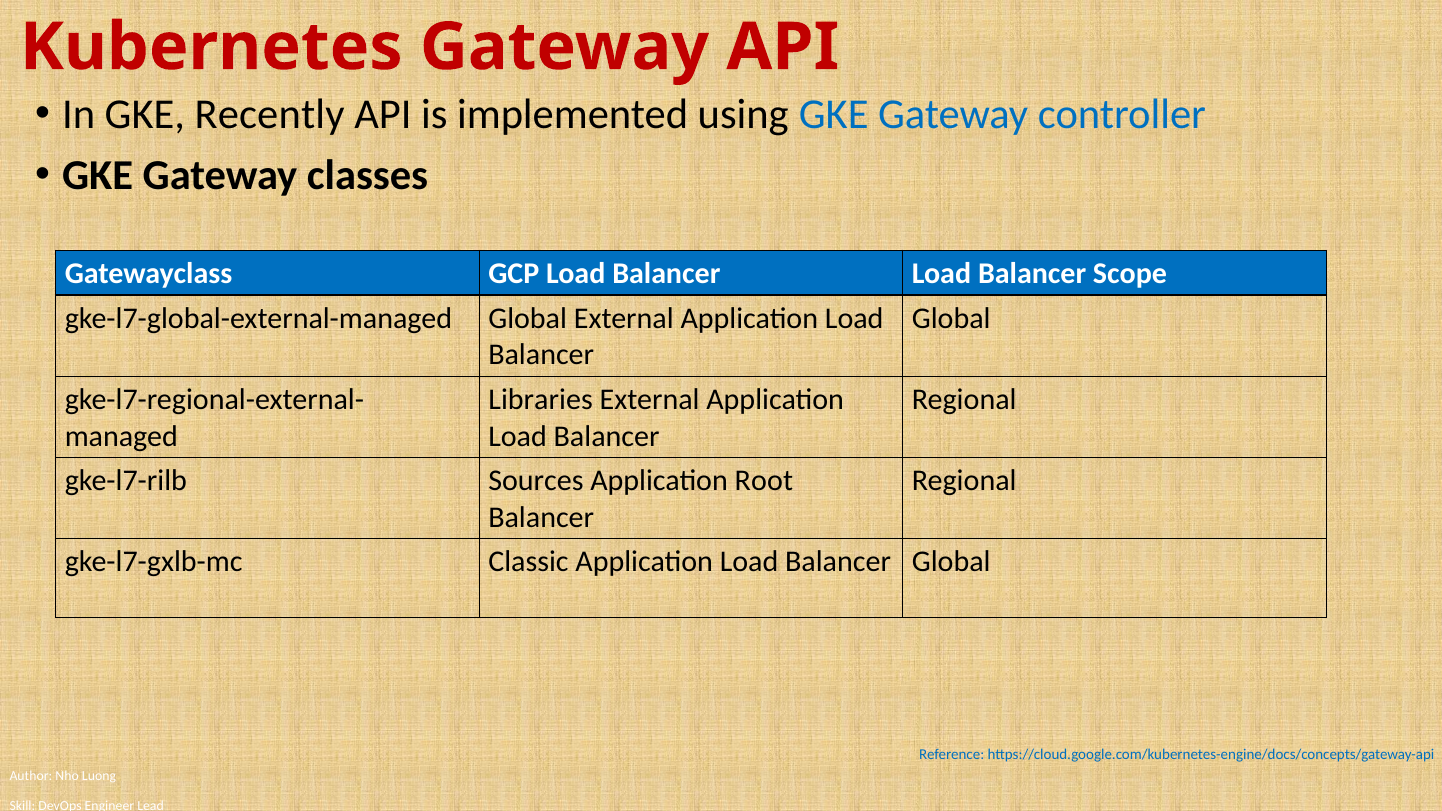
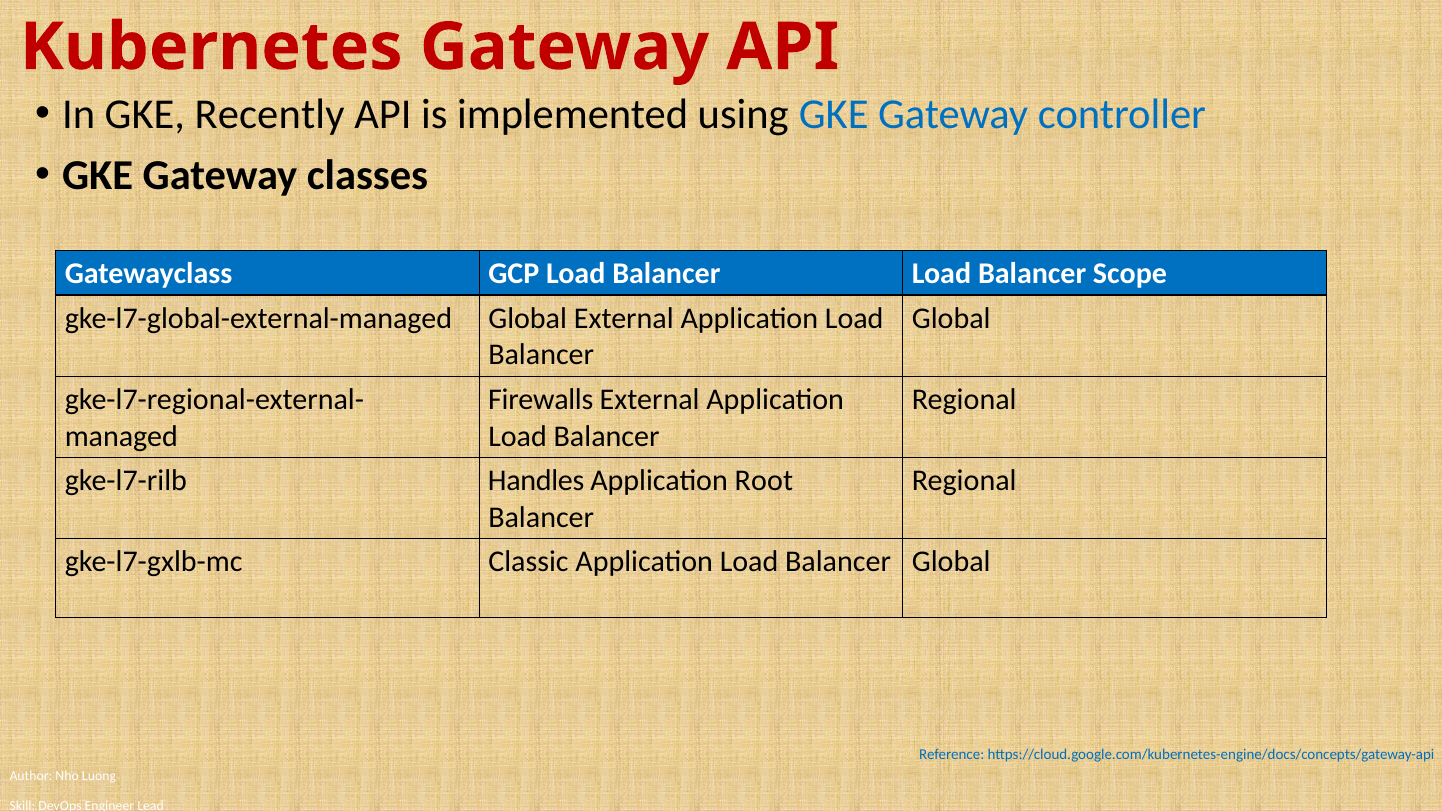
Libraries: Libraries -> Firewalls
Sources: Sources -> Handles
